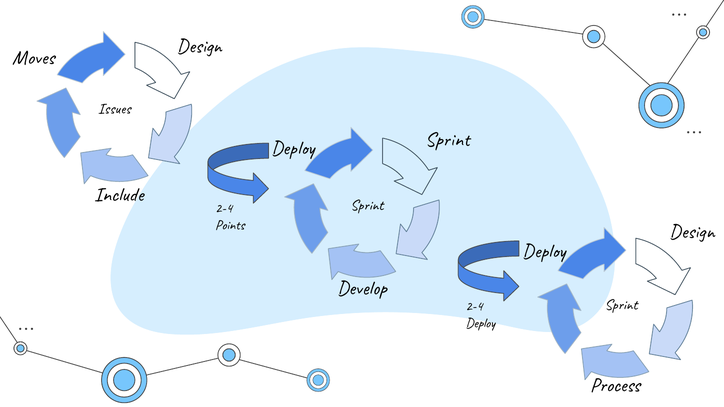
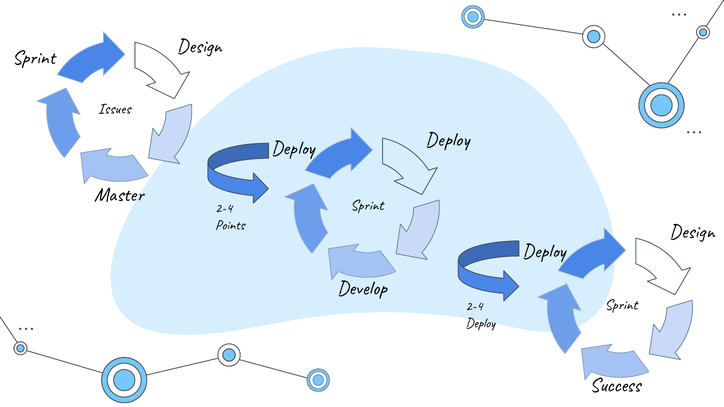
Moves at (34, 58): Moves -> Sprint
Sprint at (448, 140): Sprint -> Deploy
Include: Include -> Master
Process: Process -> Success
